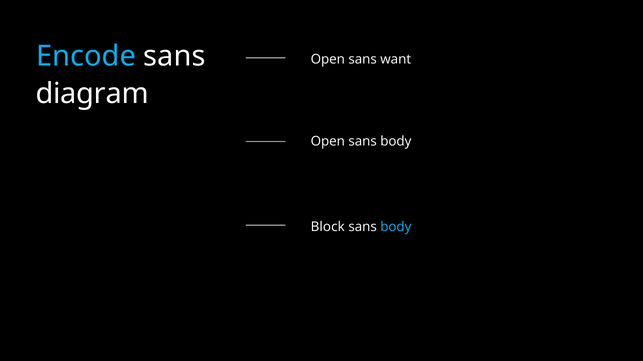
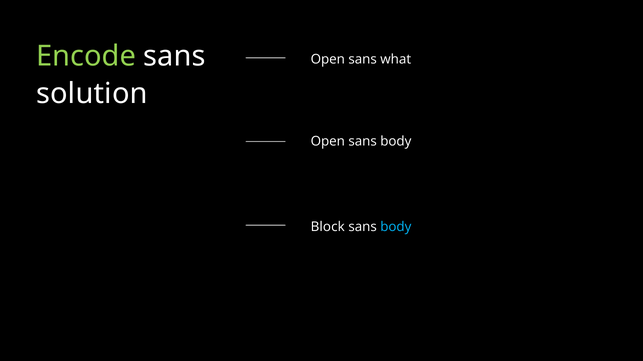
Encode colour: light blue -> light green
want: want -> what
diagram: diagram -> solution
